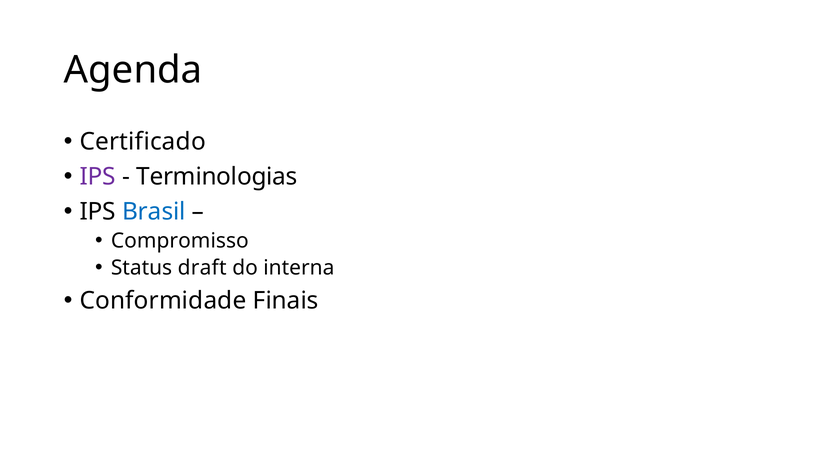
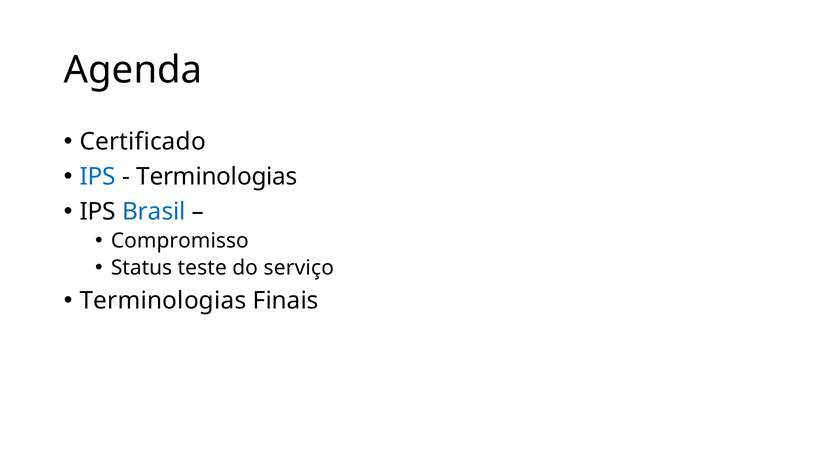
IPS at (98, 177) colour: purple -> blue
draft: draft -> teste
interna: interna -> serviço
Conformidade at (163, 301): Conformidade -> Terminologias
